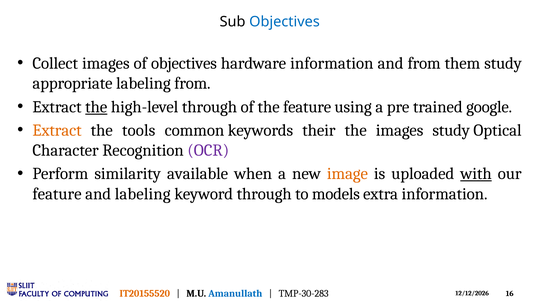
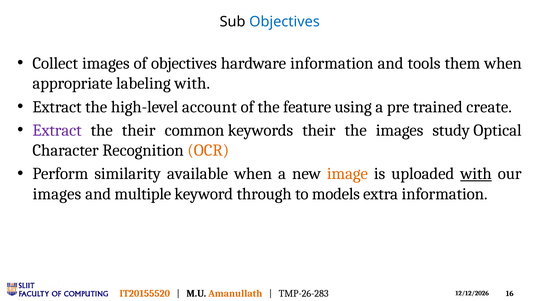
and from: from -> tools
them study: study -> when
labeling from: from -> with
the at (96, 107) underline: present -> none
high-level through: through -> account
google: google -> create
Extract at (57, 130) colour: orange -> purple
the tools: tools -> their
OCR colour: purple -> orange
feature at (57, 194): feature -> images
and labeling: labeling -> multiple
Amanullath colour: blue -> orange
TMP-30-283: TMP-30-283 -> TMP-26-283
